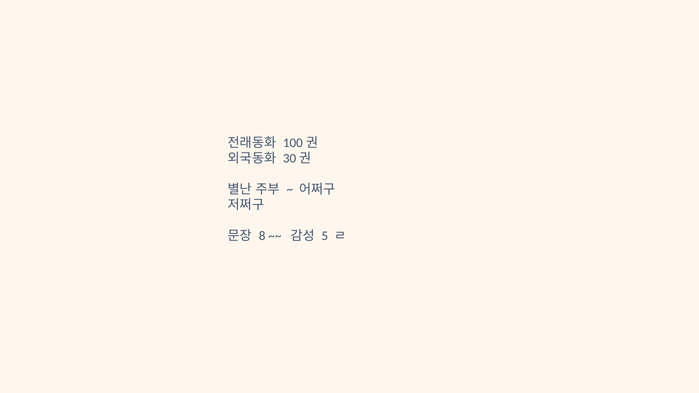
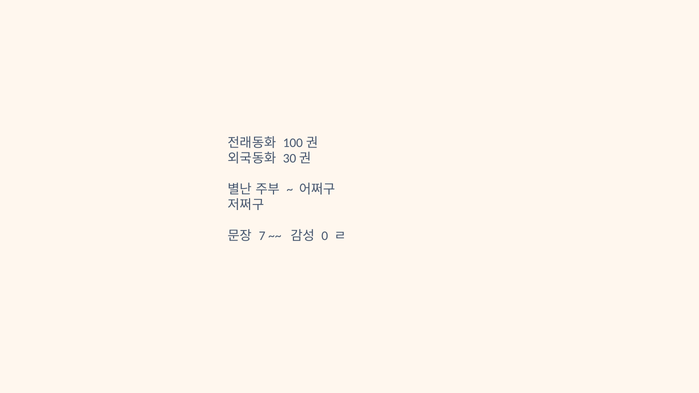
8: 8 -> 7
5: 5 -> 0
